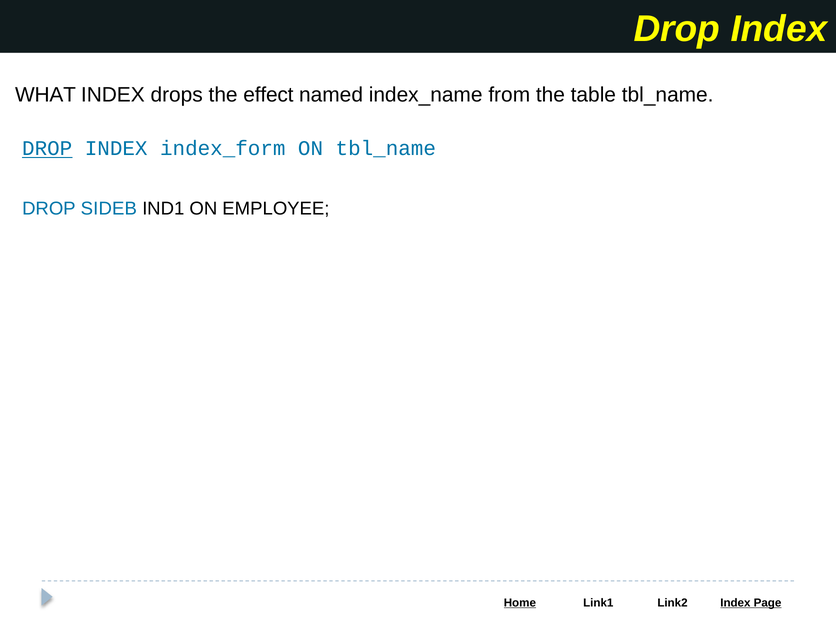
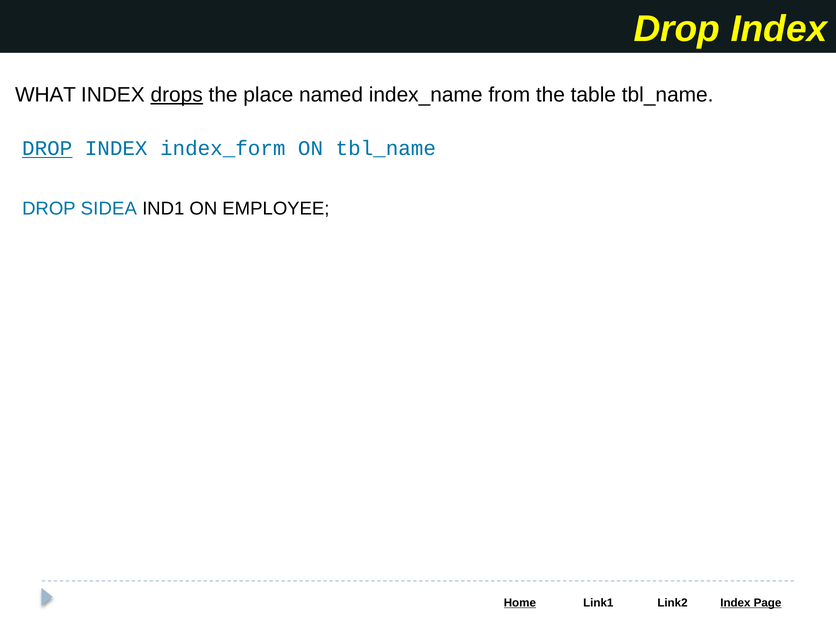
drops underline: none -> present
effect: effect -> place
SIDEB: SIDEB -> SIDEA
